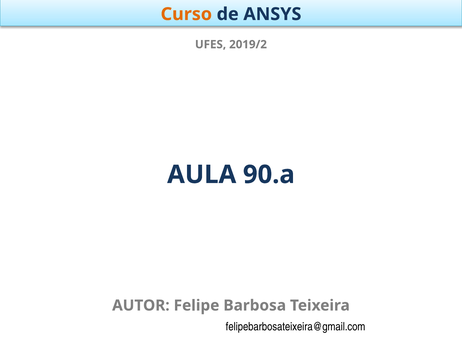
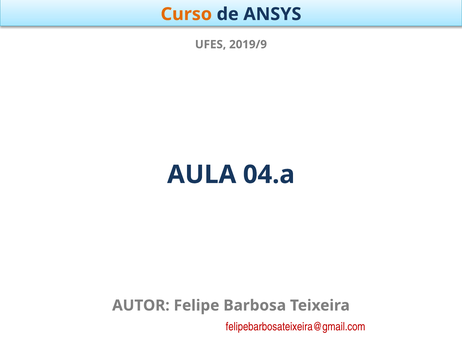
2019/2: 2019/2 -> 2019/9
90.a: 90.a -> 04.a
felipebarbosateixeira@gmail.com colour: black -> red
